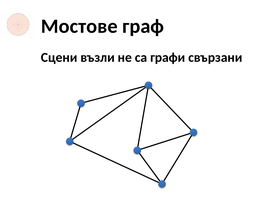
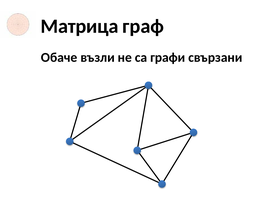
Мостове: Мостове -> Матрица
Сцени: Сцени -> Обаче
